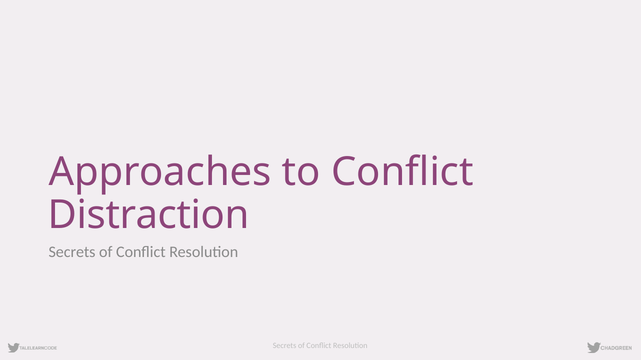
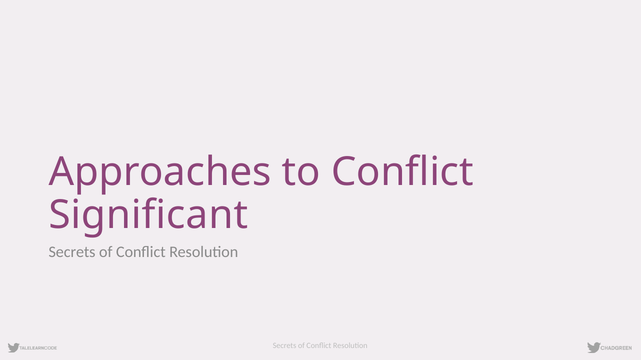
Distraction: Distraction -> Significant
